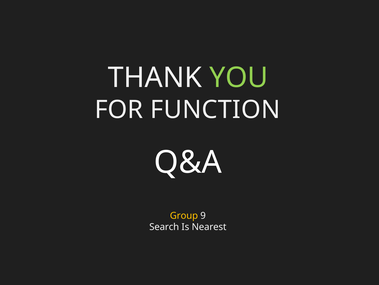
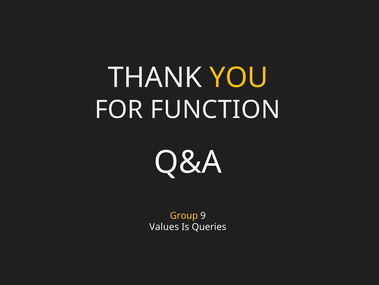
YOU colour: light green -> yellow
Search: Search -> Values
Nearest: Nearest -> Queries
